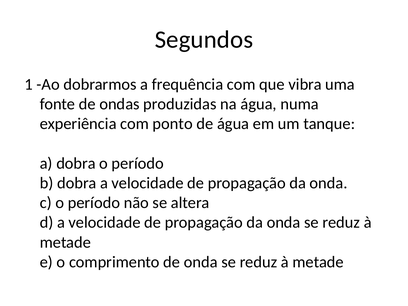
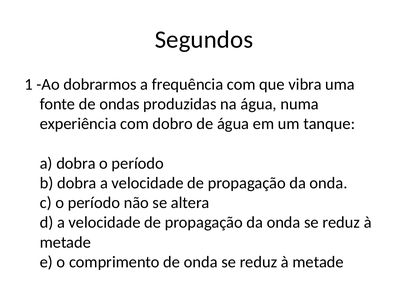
ponto: ponto -> dobro
